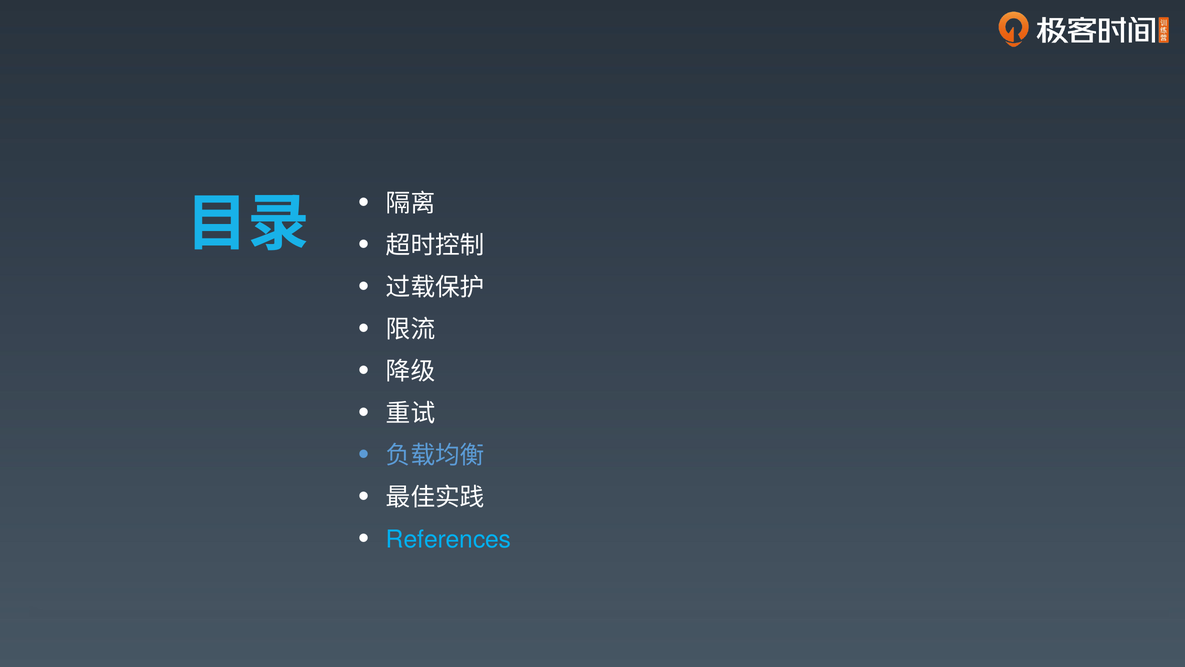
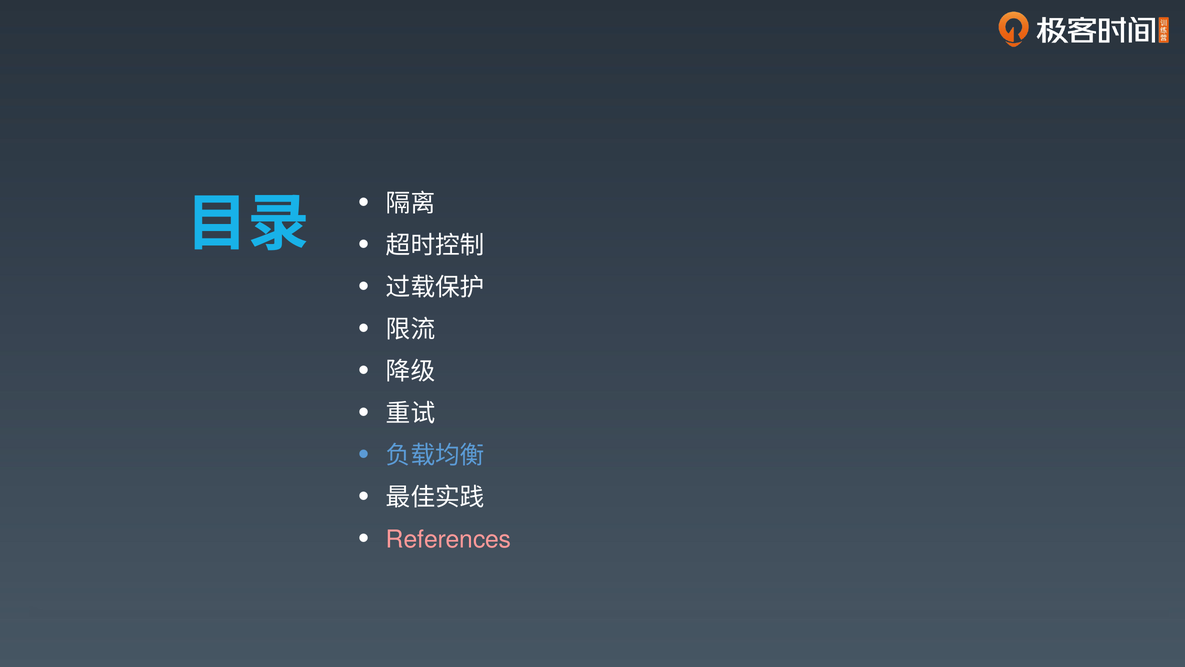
References colour: light blue -> pink
